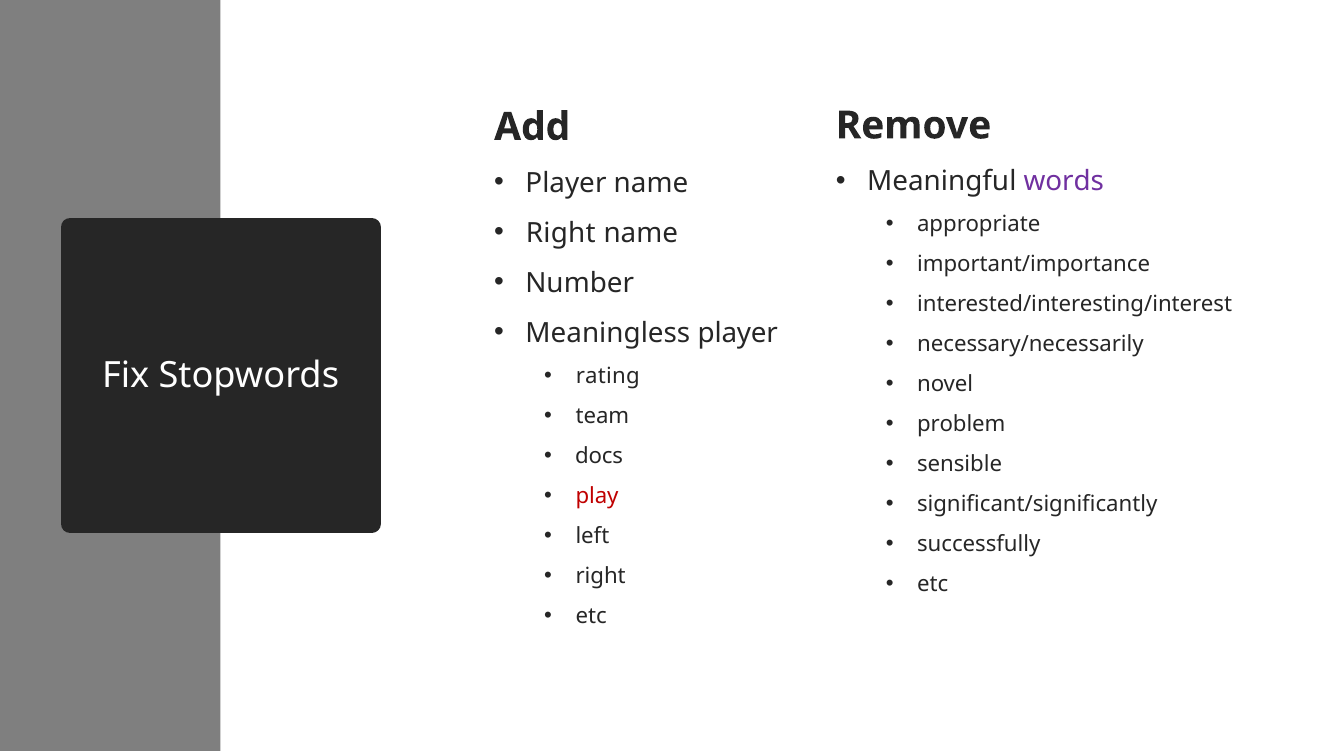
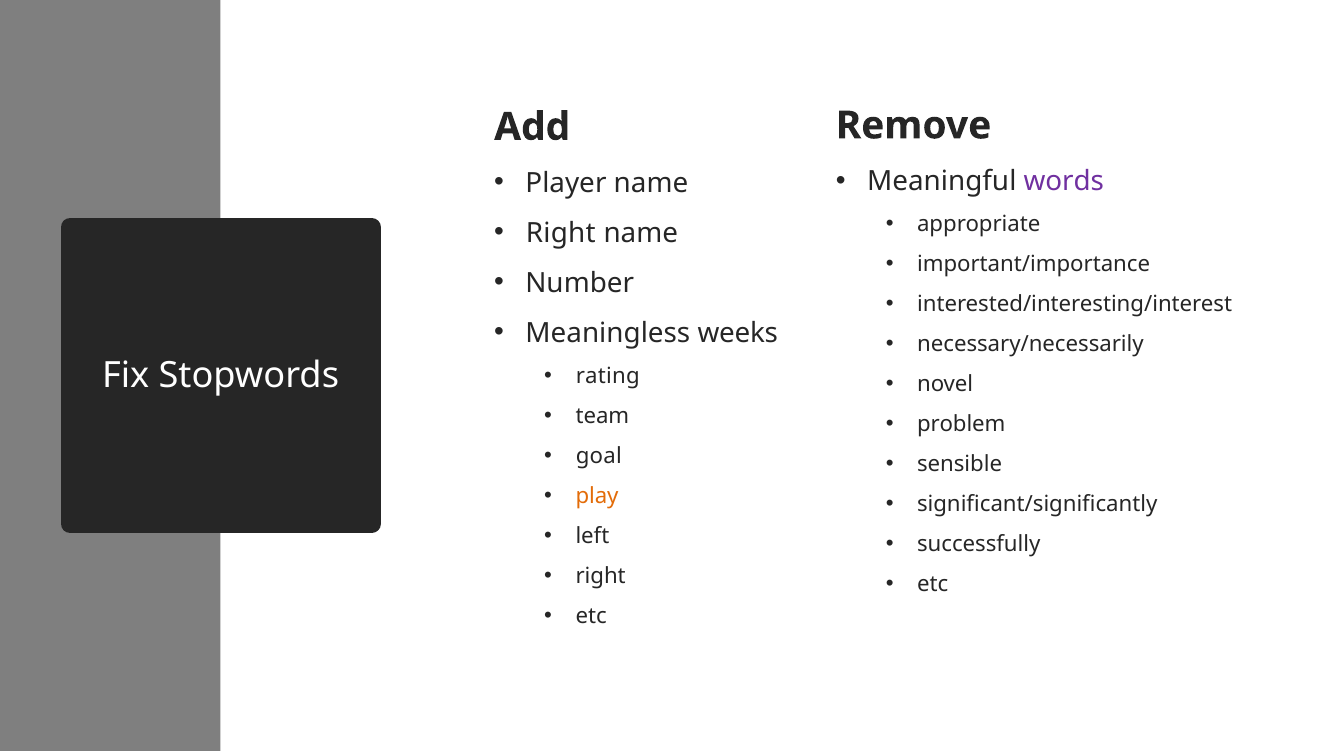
Meaningless player: player -> weeks
docs: docs -> goal
play colour: red -> orange
